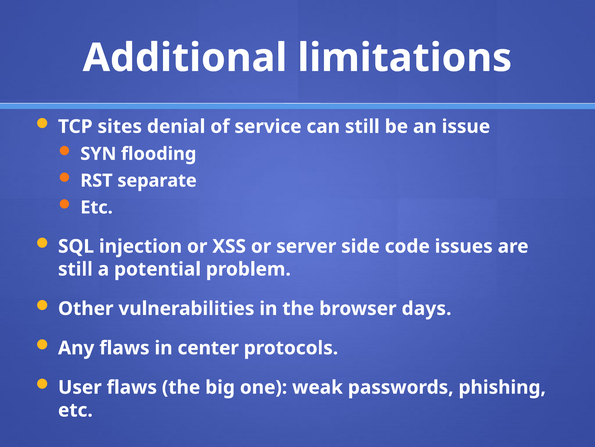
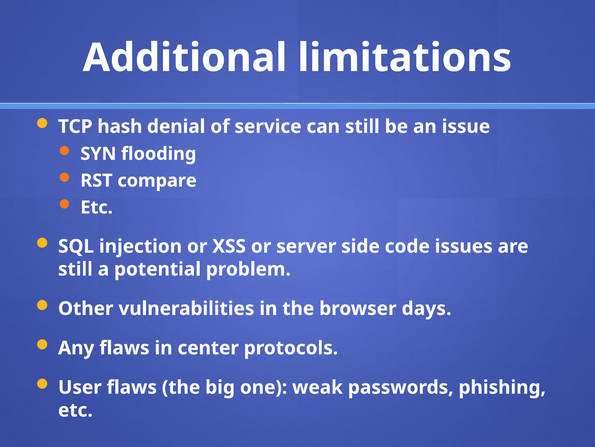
sites: sites -> hash
separate: separate -> compare
